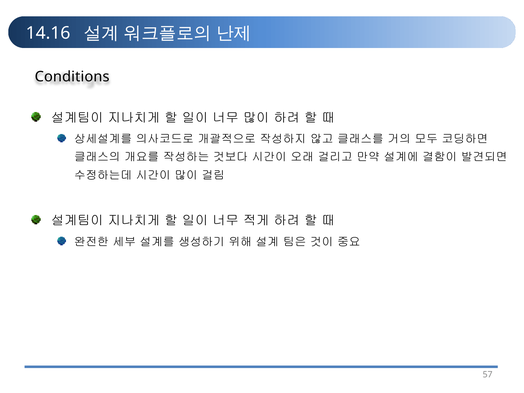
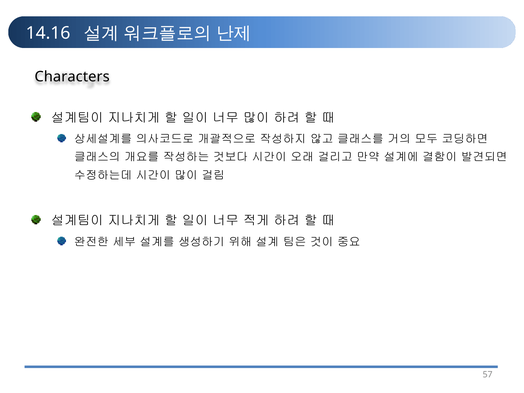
Conditions: Conditions -> Characters
